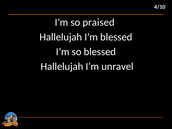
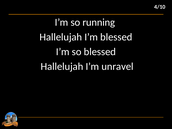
praised: praised -> running
